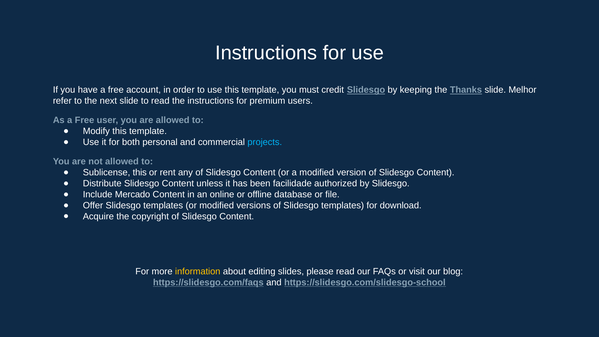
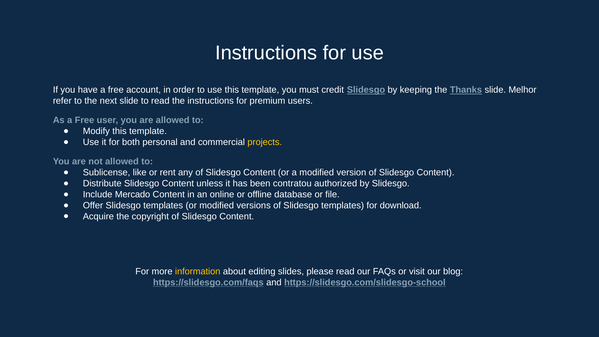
projects colour: light blue -> yellow
Sublicense this: this -> like
facilidade: facilidade -> contratou
